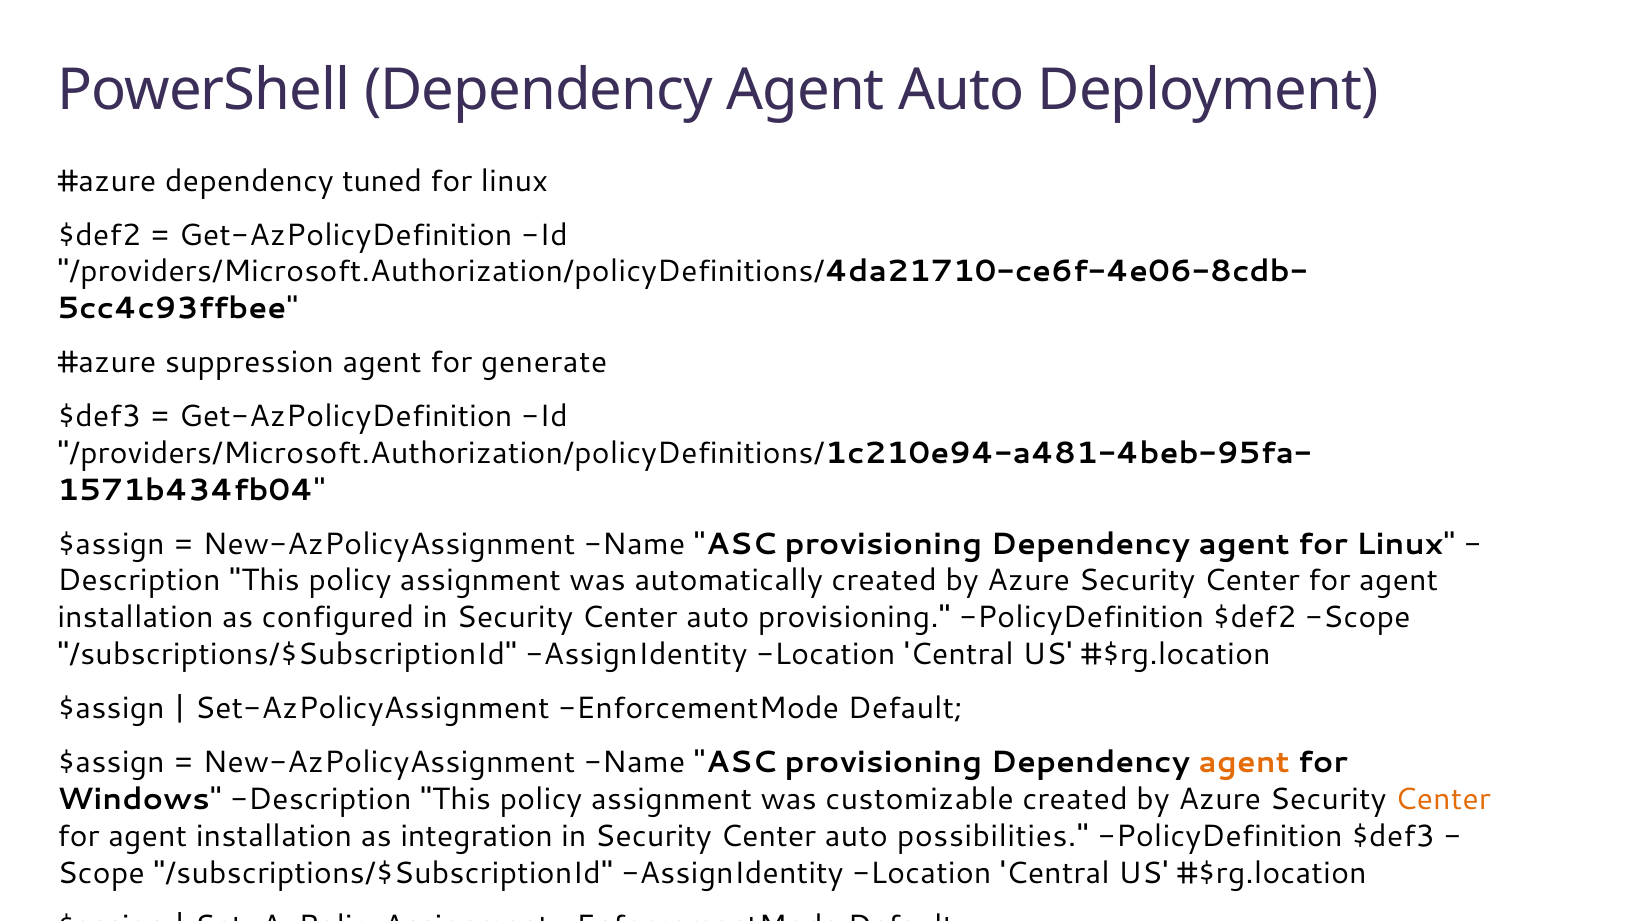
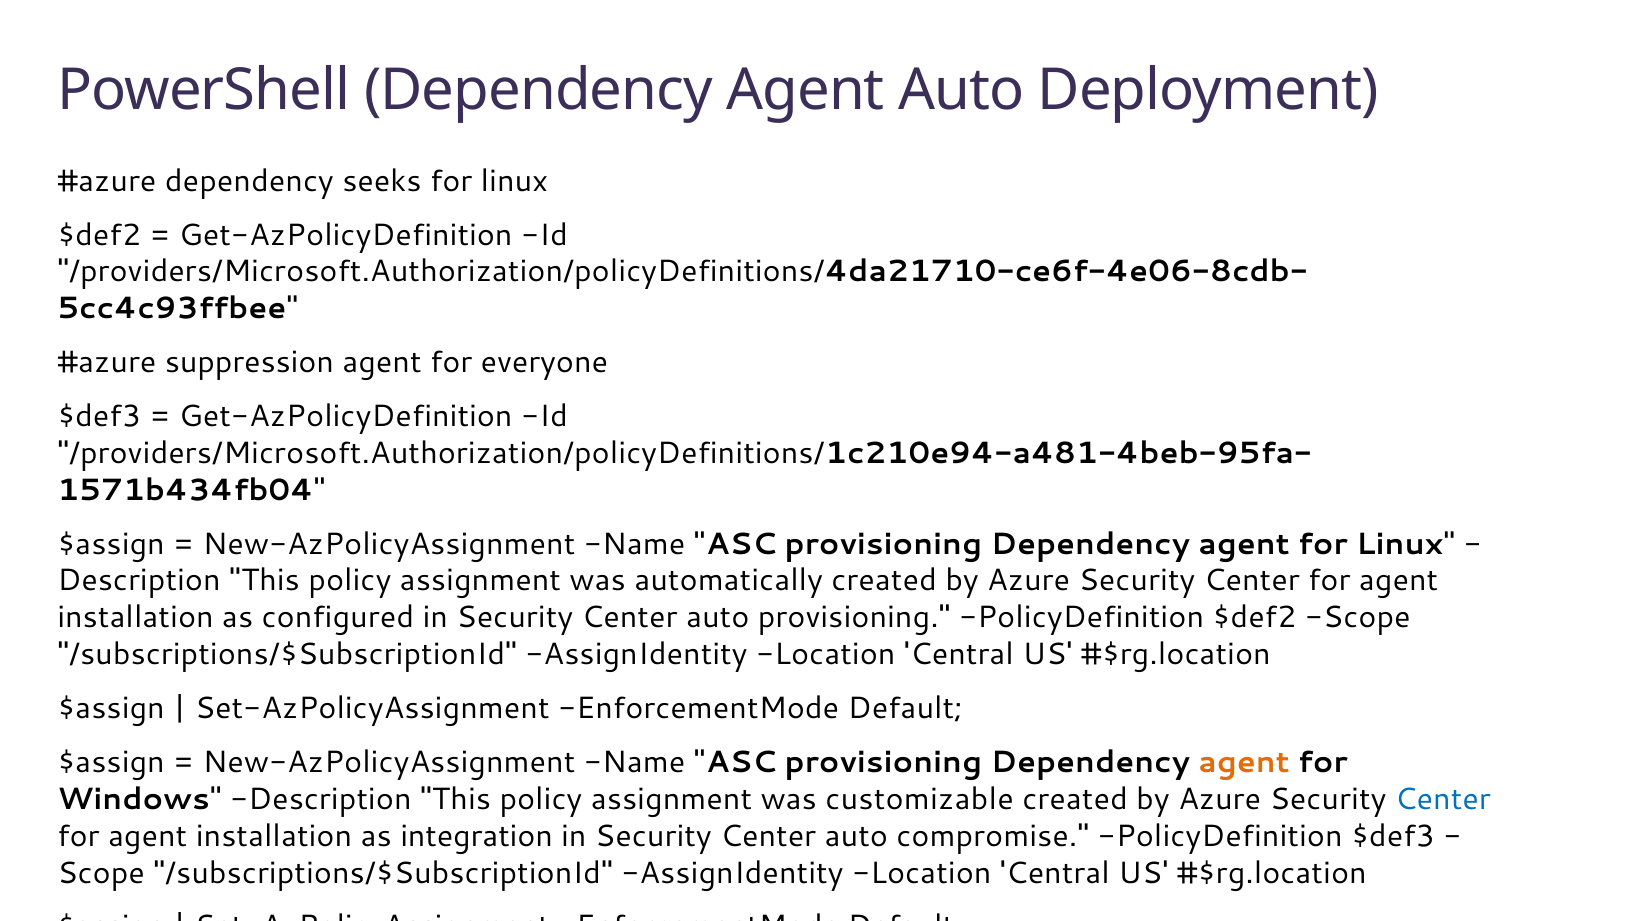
tuned: tuned -> seeks
generate: generate -> everyone
Center at (1443, 800) colour: orange -> blue
possibilities: possibilities -> compromise
